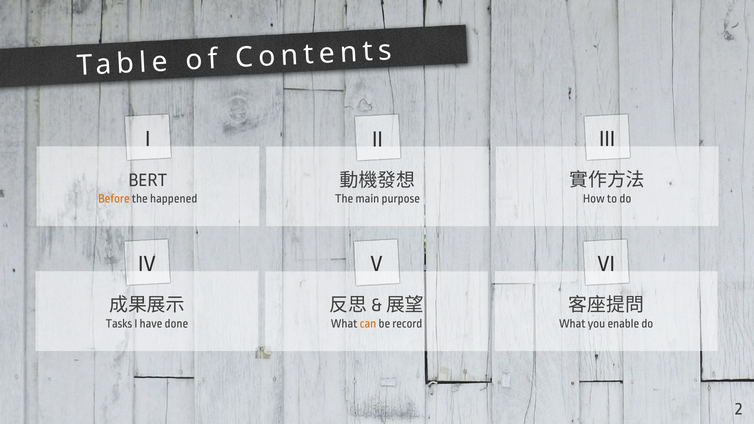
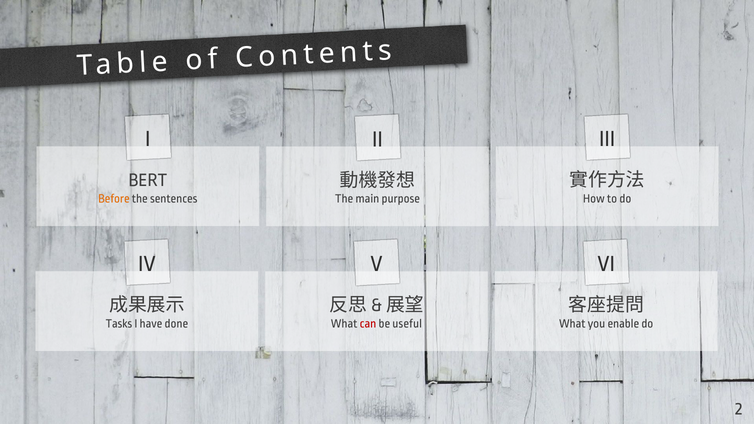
happened: happened -> sentences
can colour: orange -> red
record: record -> useful
